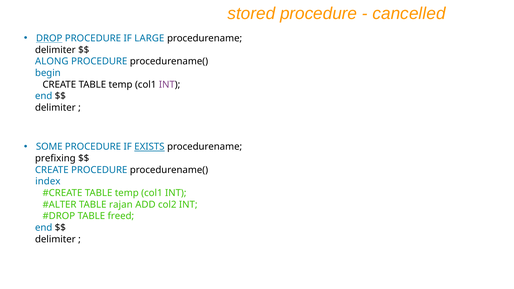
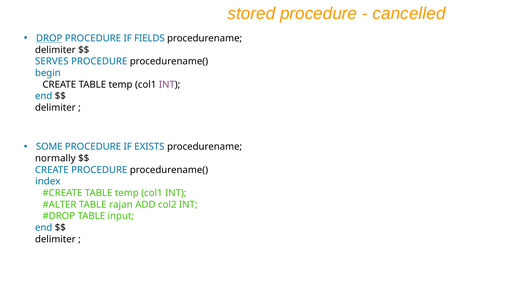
LARGE: LARGE -> FIELDS
ALONG: ALONG -> SERVES
EXISTS underline: present -> none
prefixing: prefixing -> normally
freed: freed -> input
